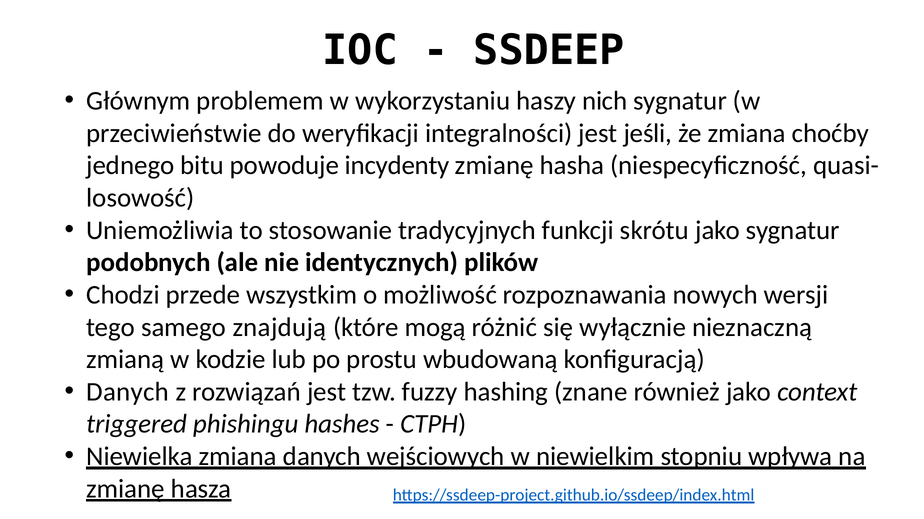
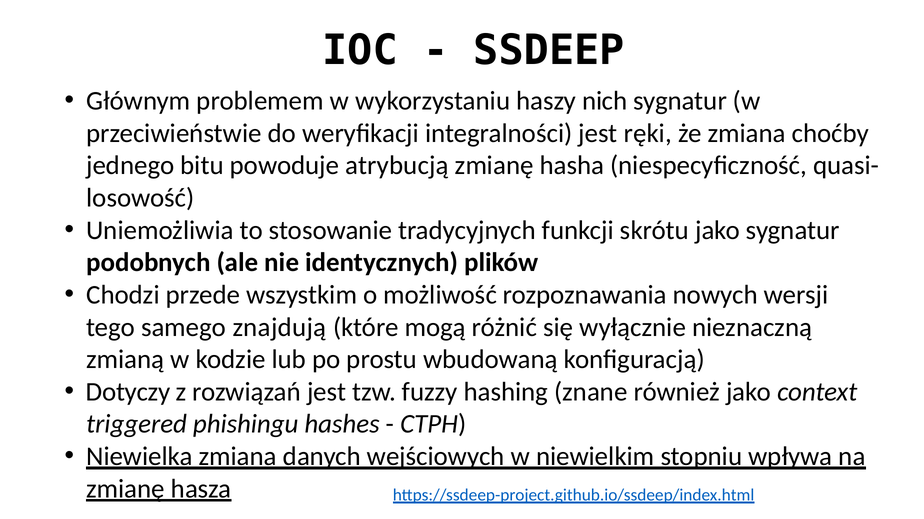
jeśli: jeśli -> ręki
incydenty: incydenty -> atrybucją
Danych at (128, 392): Danych -> Dotyczy
